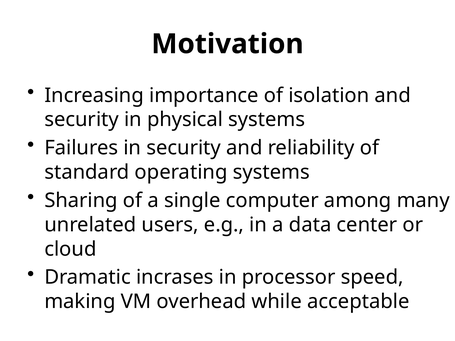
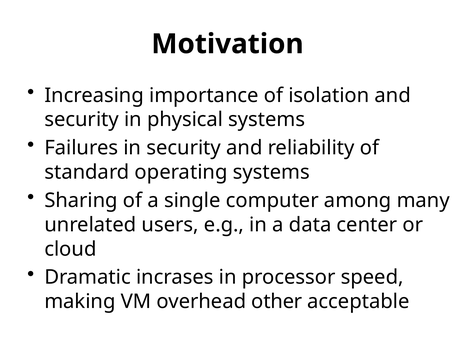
while: while -> other
